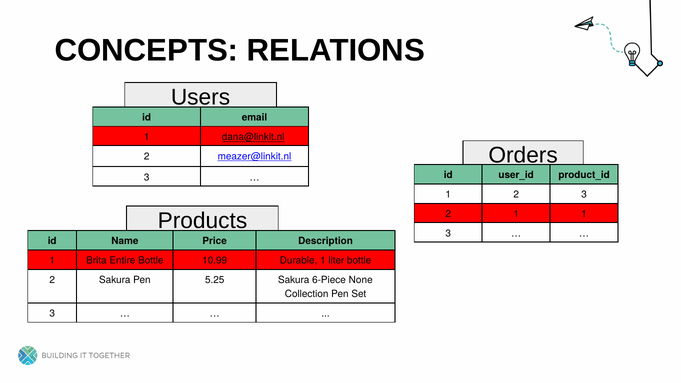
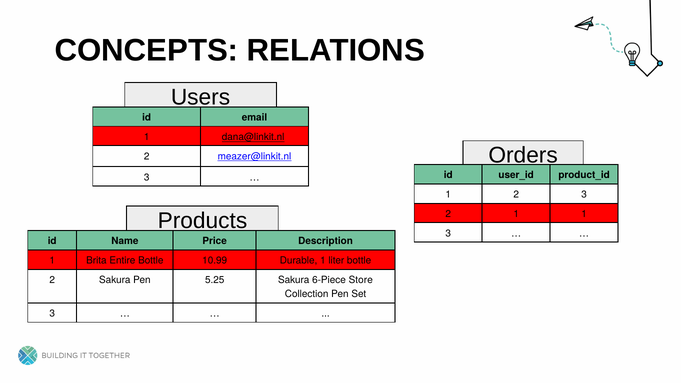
None: None -> Store
